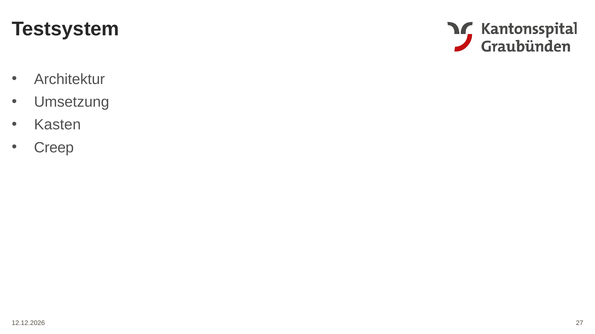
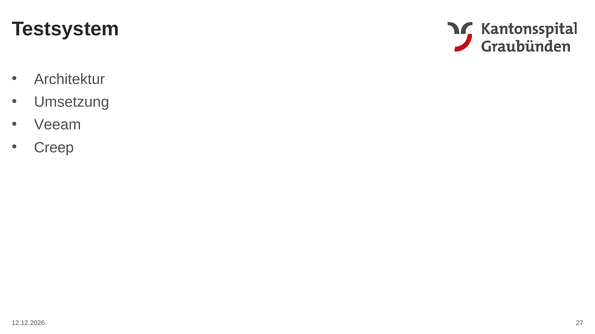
Kasten: Kasten -> Veeam
